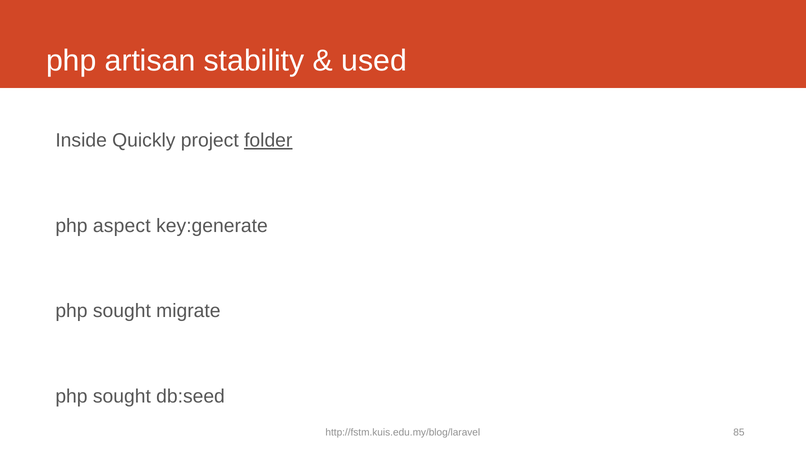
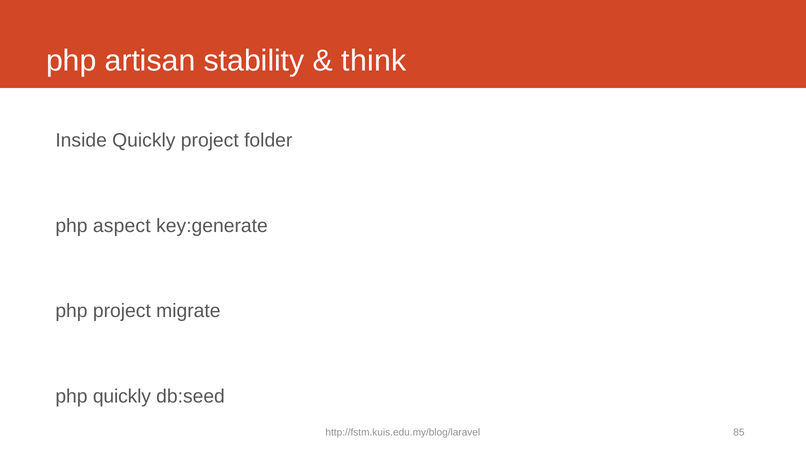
used: used -> think
folder underline: present -> none
sought at (122, 311): sought -> project
sought at (122, 397): sought -> quickly
